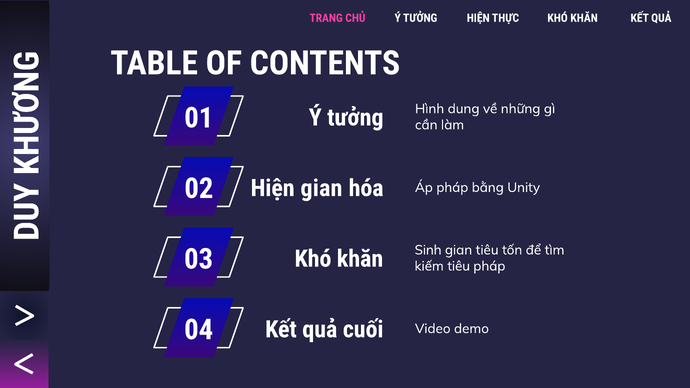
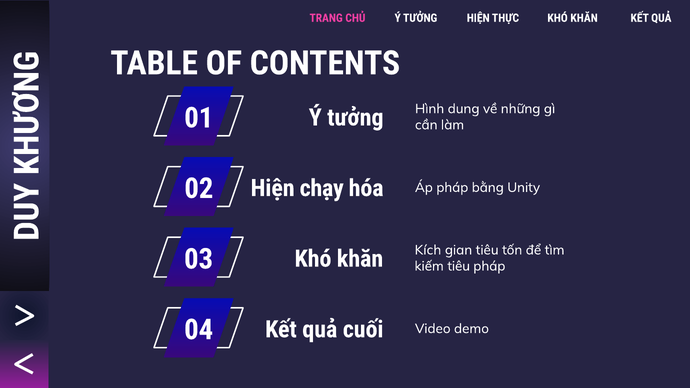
Hiện gian: gian -> chạy
Sinh: Sinh -> Kích
